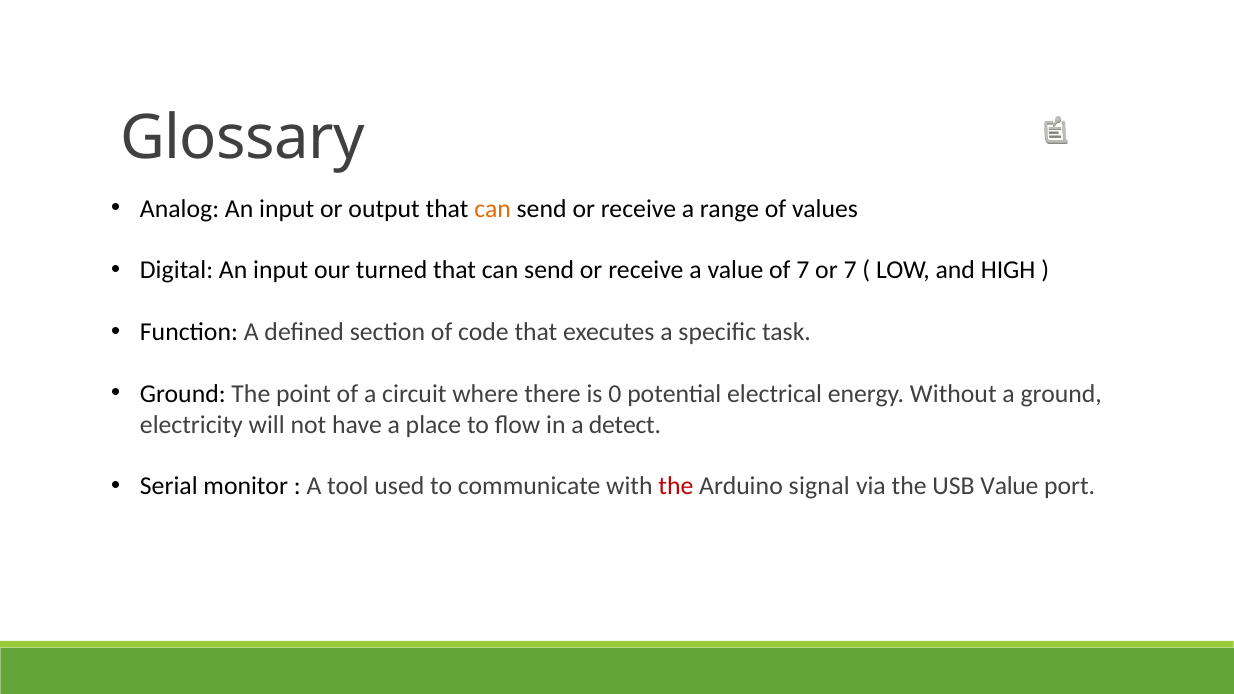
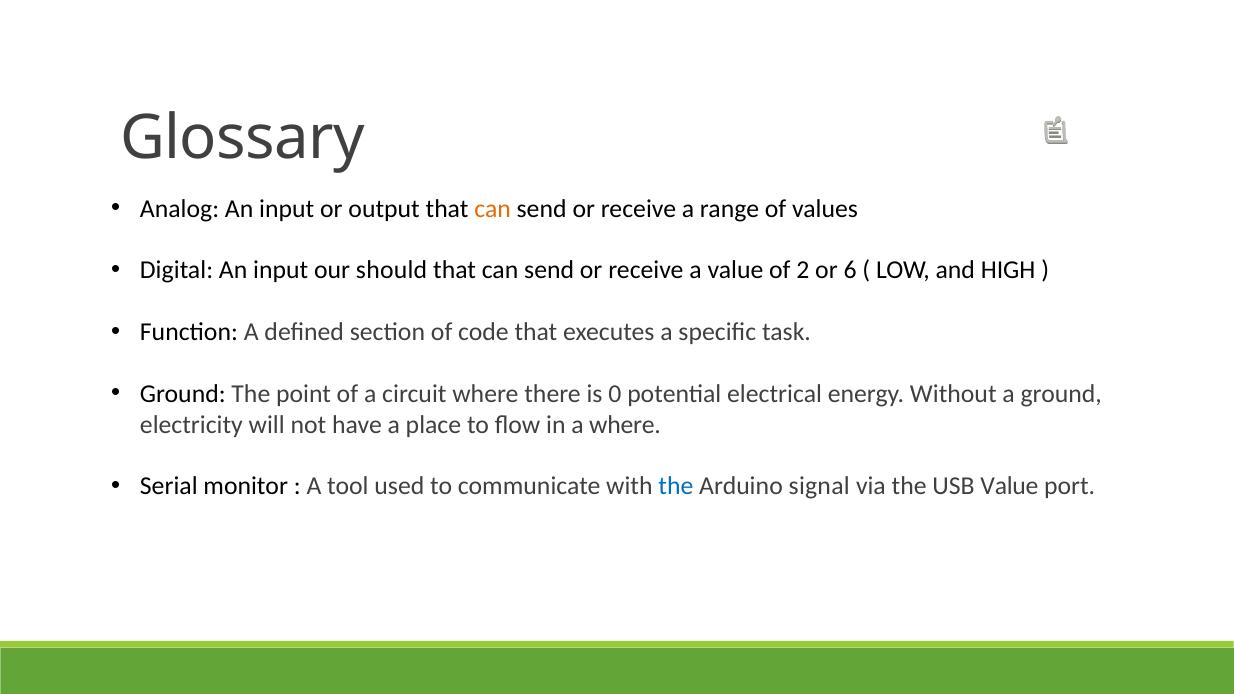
turned: turned -> should
of 7: 7 -> 2
or 7: 7 -> 6
a detect: detect -> where
the at (676, 486) colour: red -> blue
